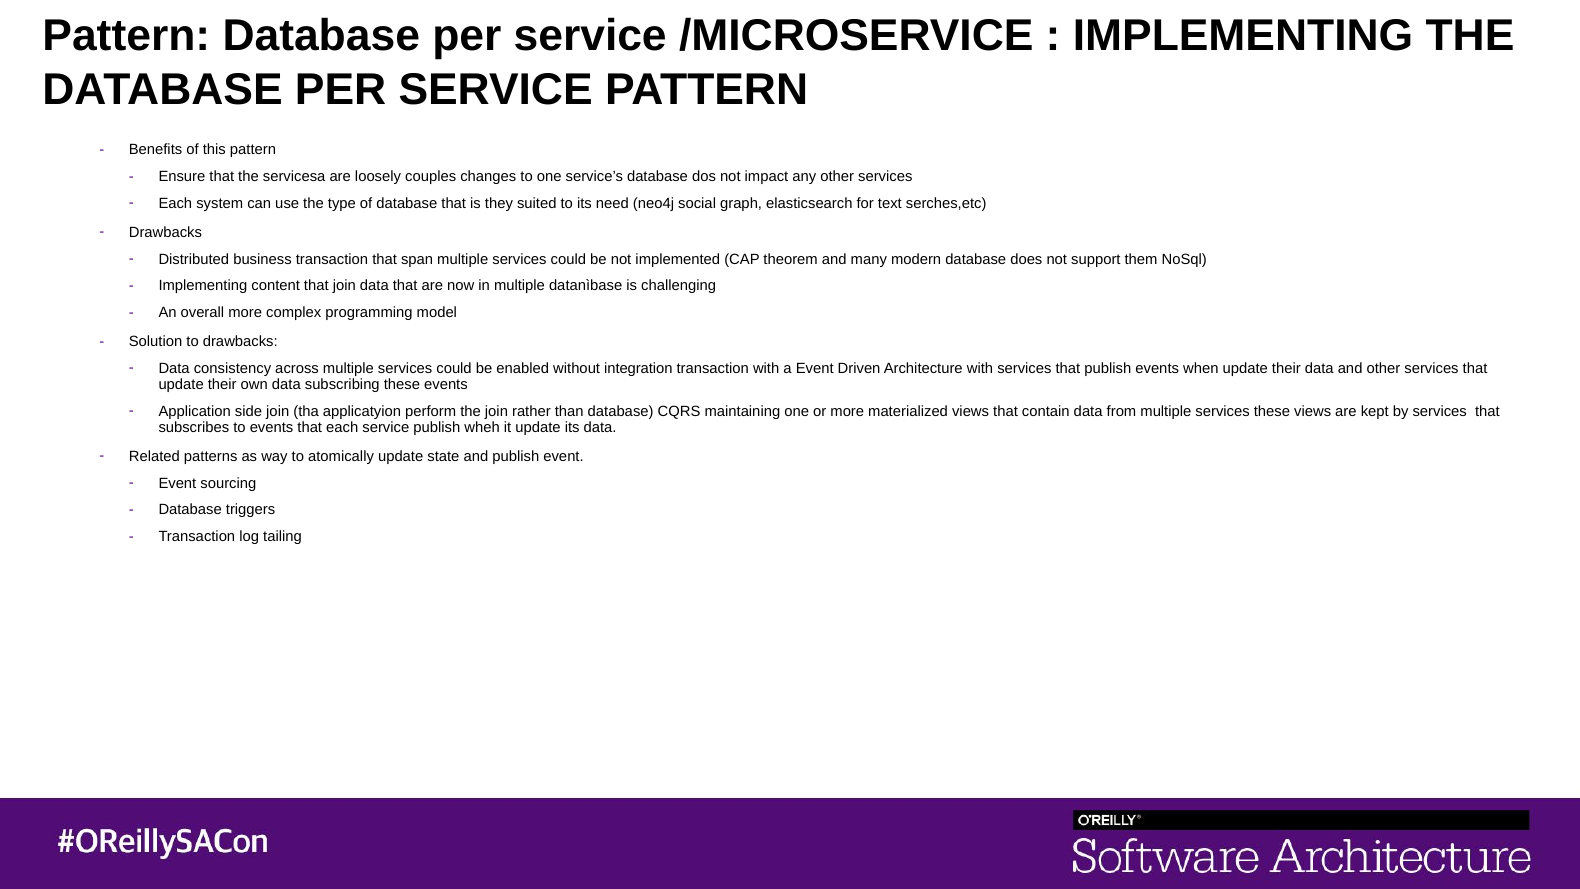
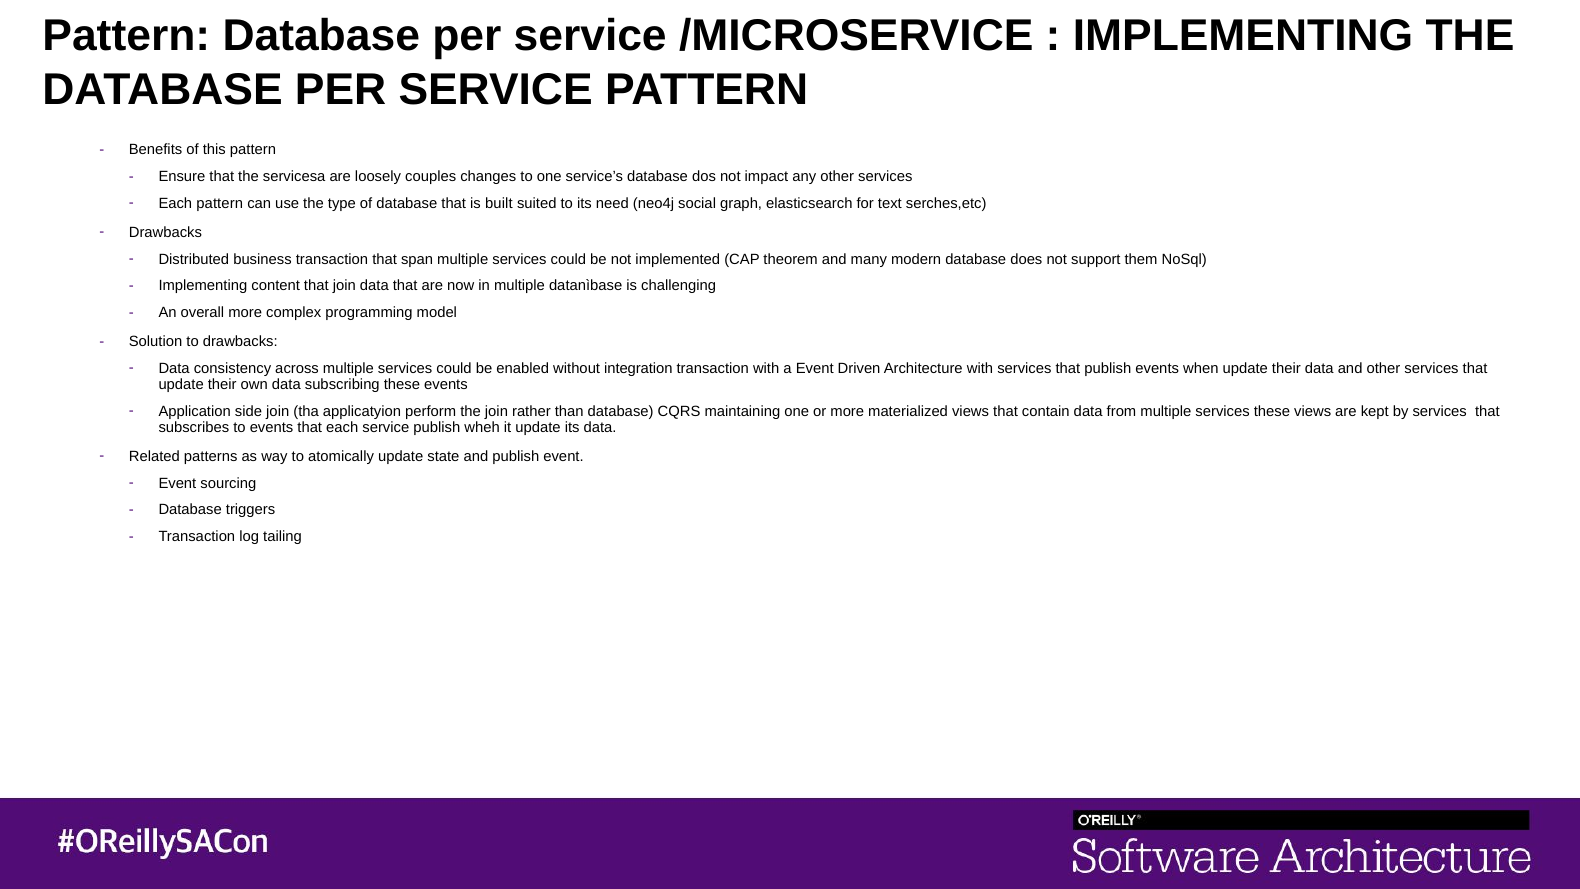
Each system: system -> pattern
they: they -> built
